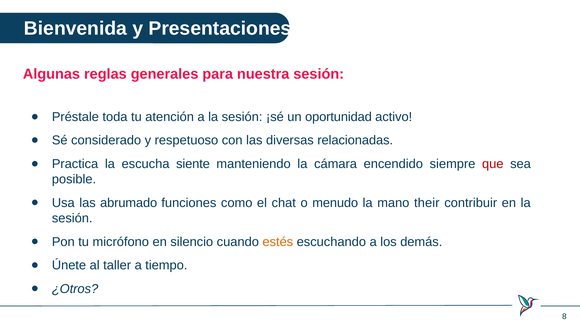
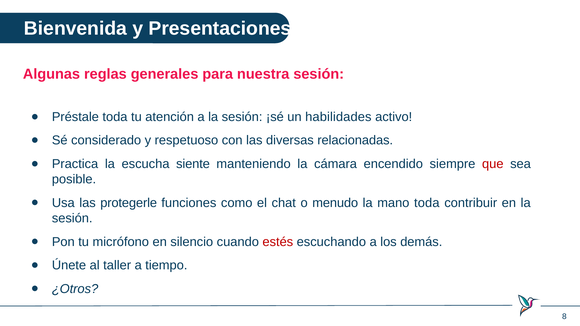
oportunidad: oportunidad -> habilidades
abrumado: abrumado -> protegerle
mano their: their -> toda
estés colour: orange -> red
